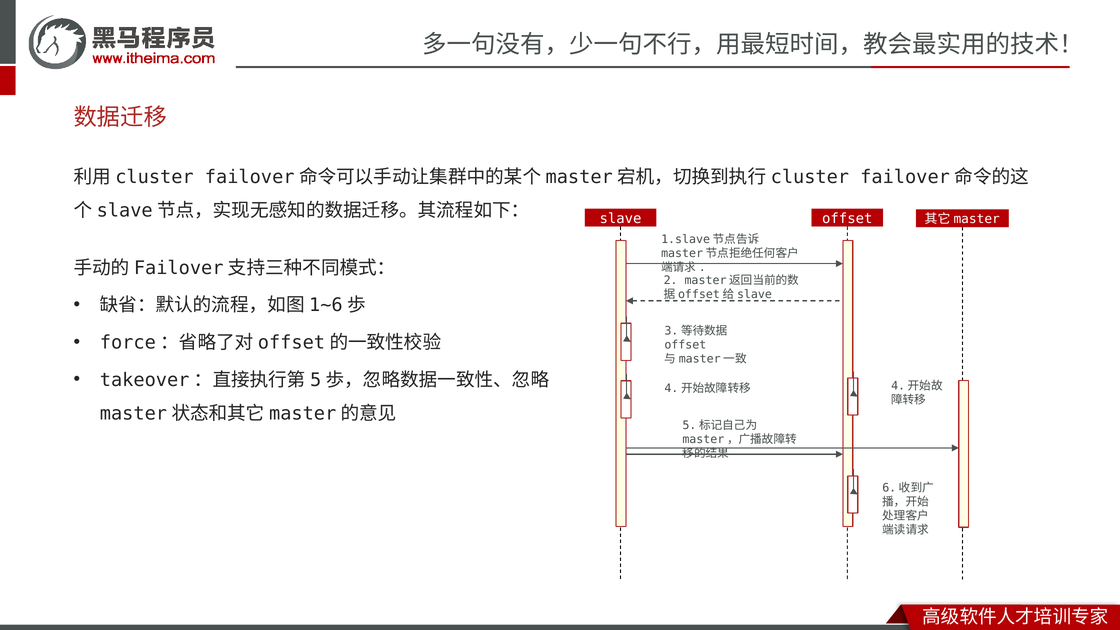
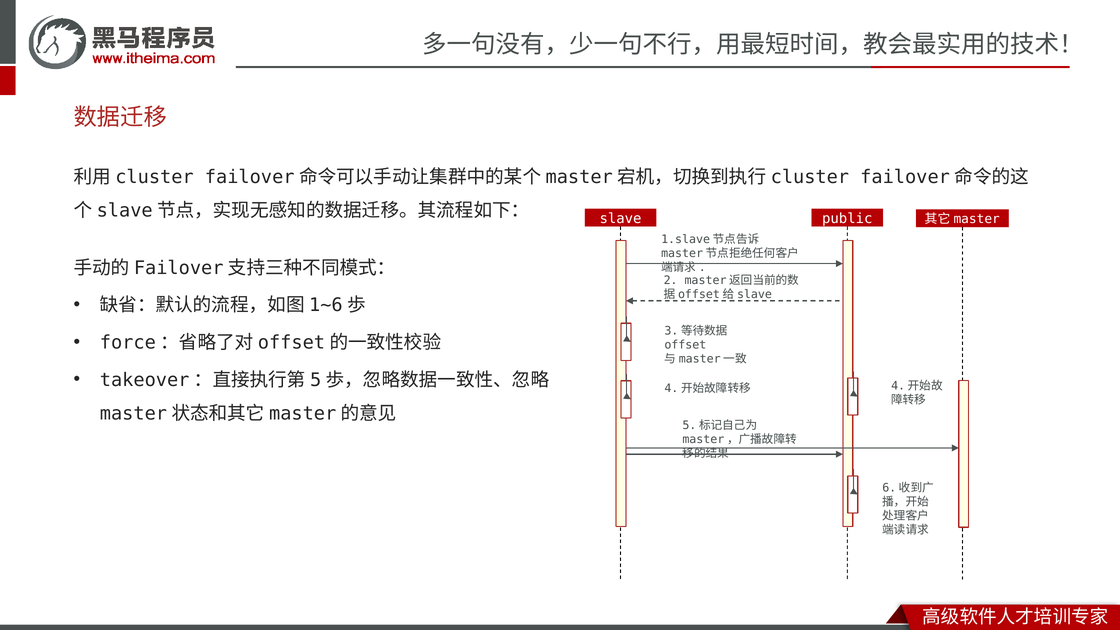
offset at (847, 219): offset -> public
